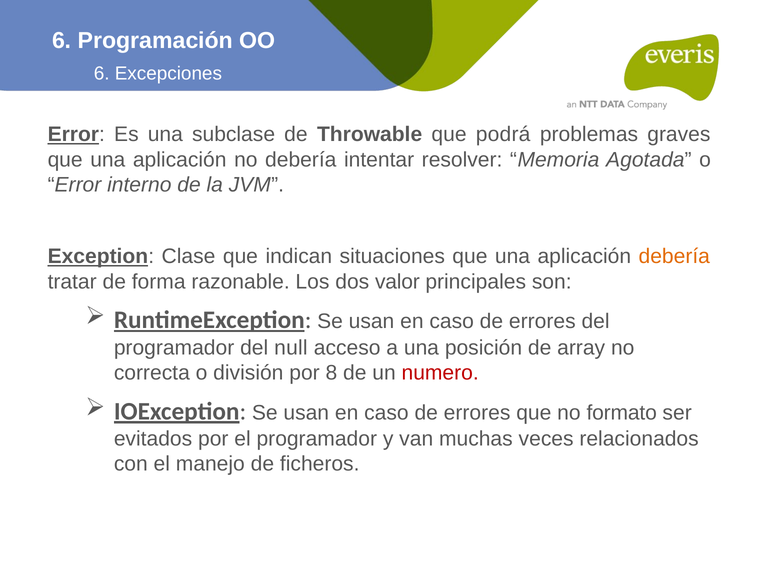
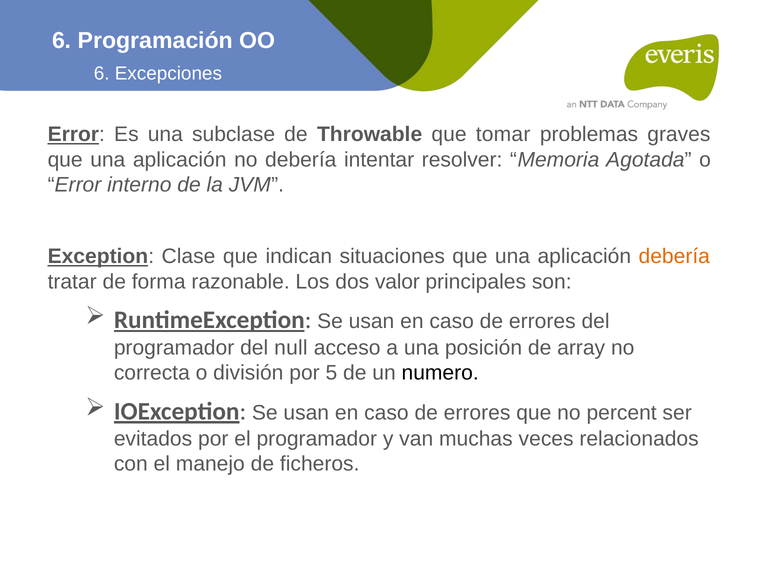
podrá: podrá -> tomar
8: 8 -> 5
numero colour: red -> black
formato: formato -> percent
